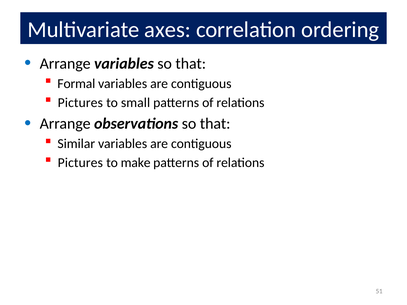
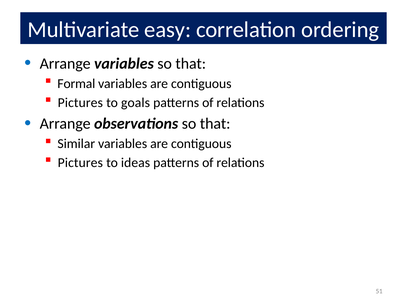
axes: axes -> easy
small: small -> goals
make: make -> ideas
